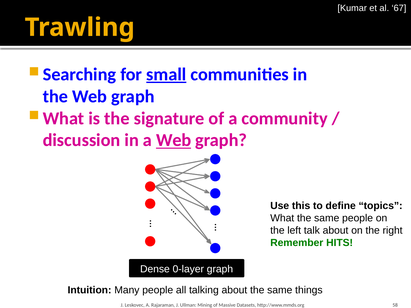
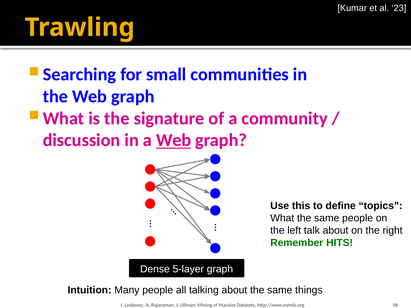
67: 67 -> 23
small underline: present -> none
0-layer: 0-layer -> 5-layer
